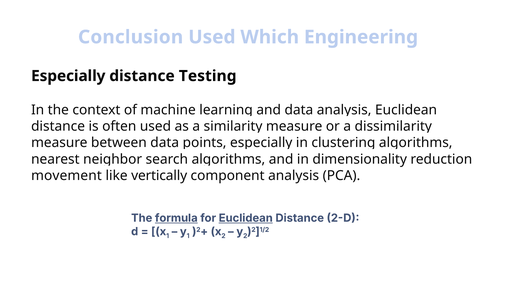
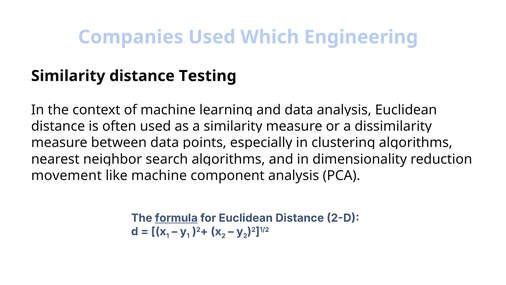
Conclusion: Conclusion -> Companies
Especially at (68, 76): Especially -> Similarity
like vertically: vertically -> machine
Euclidean at (246, 218) underline: present -> none
